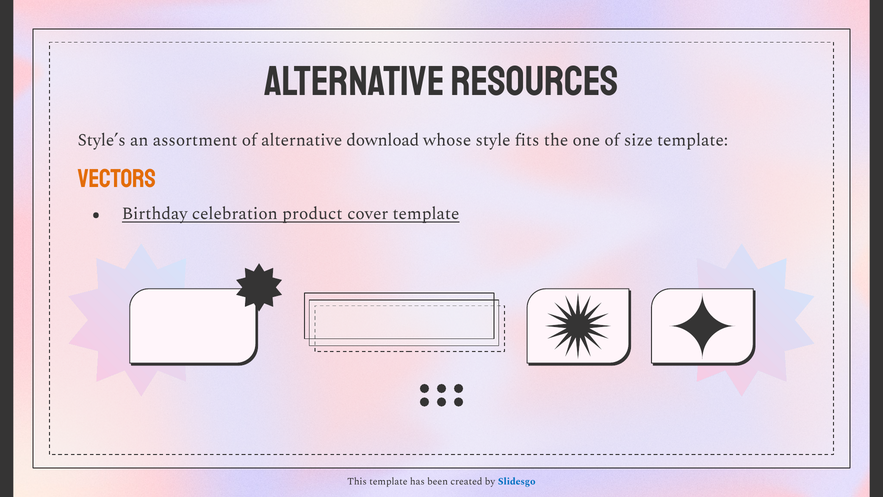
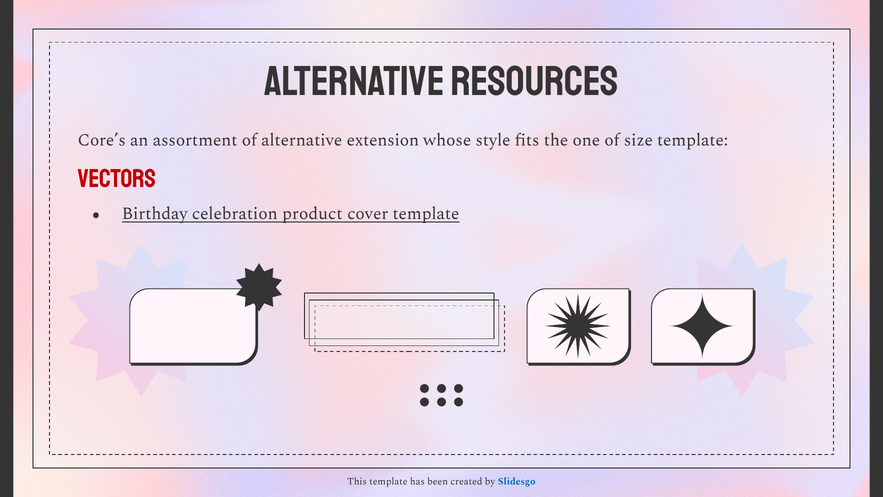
Style’s: Style’s -> Core’s
download: download -> extension
VECTORS colour: orange -> red
